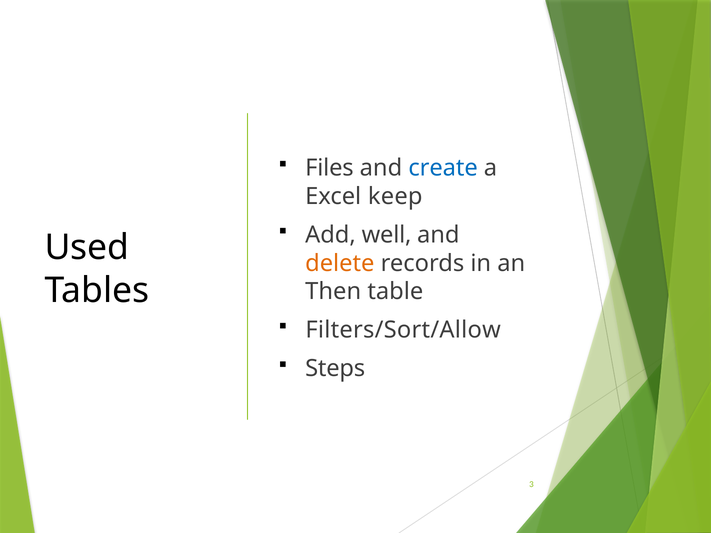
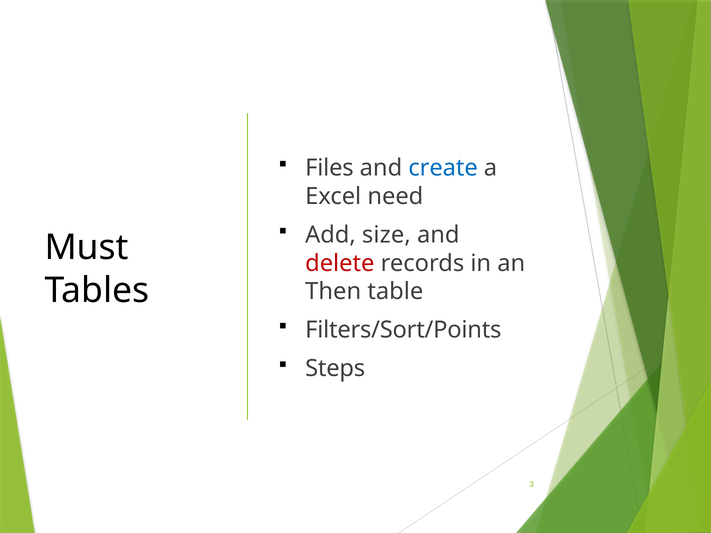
keep: keep -> need
well: well -> size
Used: Used -> Must
delete colour: orange -> red
Filters/Sort/Allow: Filters/Sort/Allow -> Filters/Sort/Points
